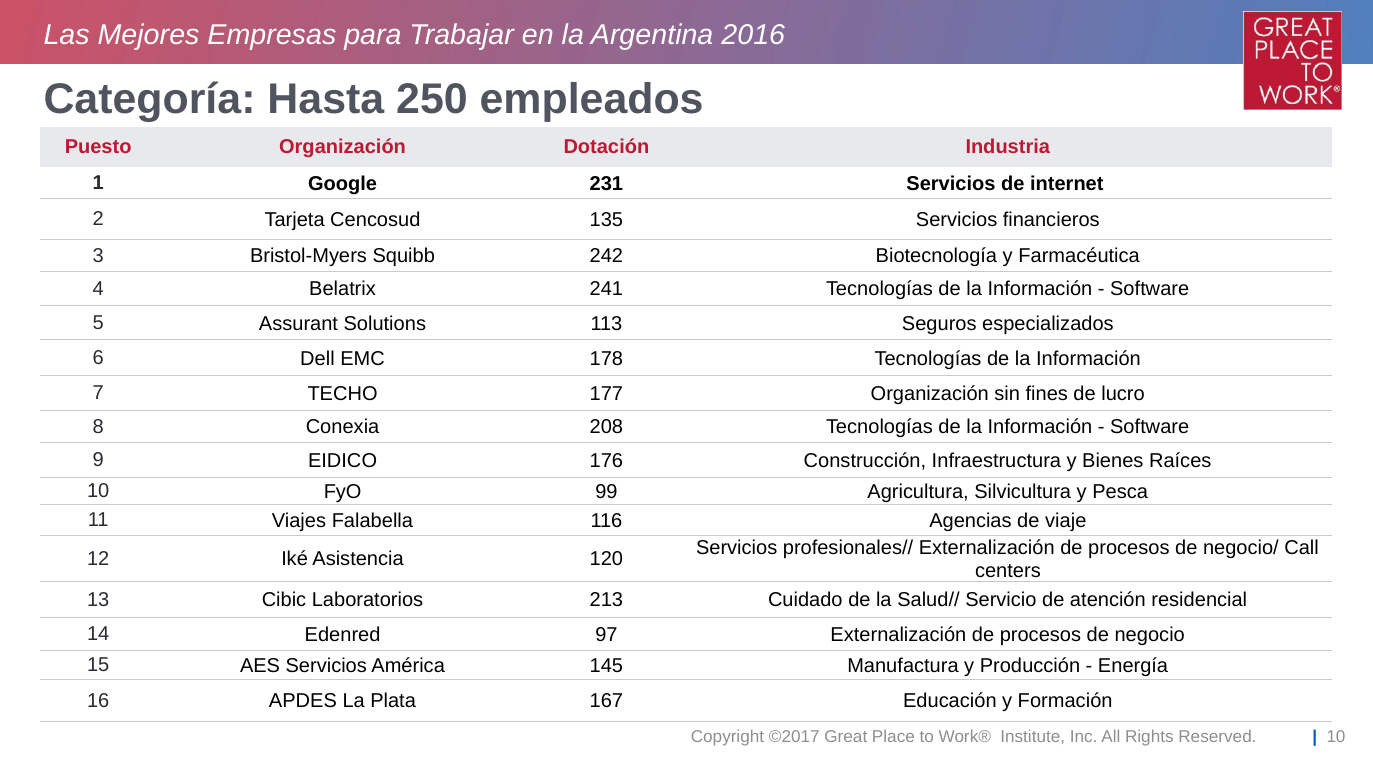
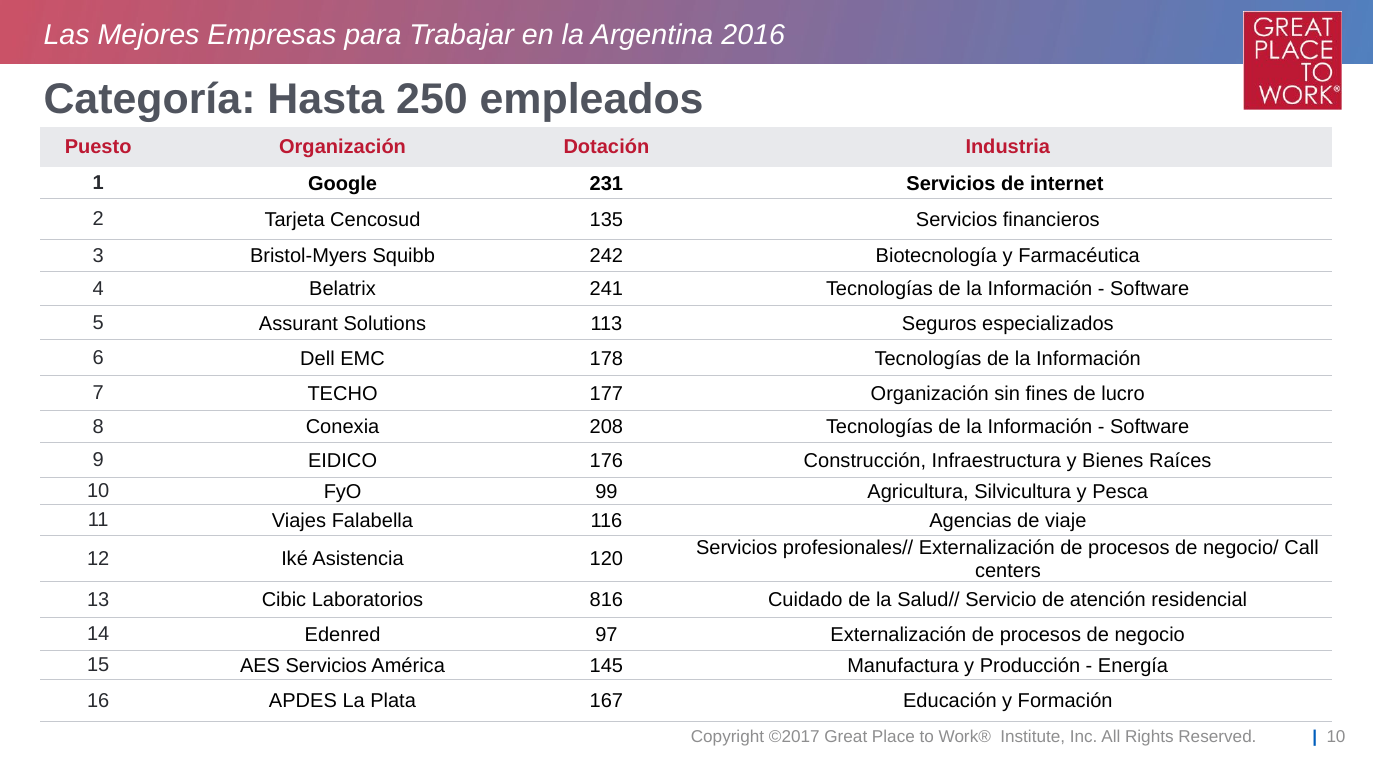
213: 213 -> 816
